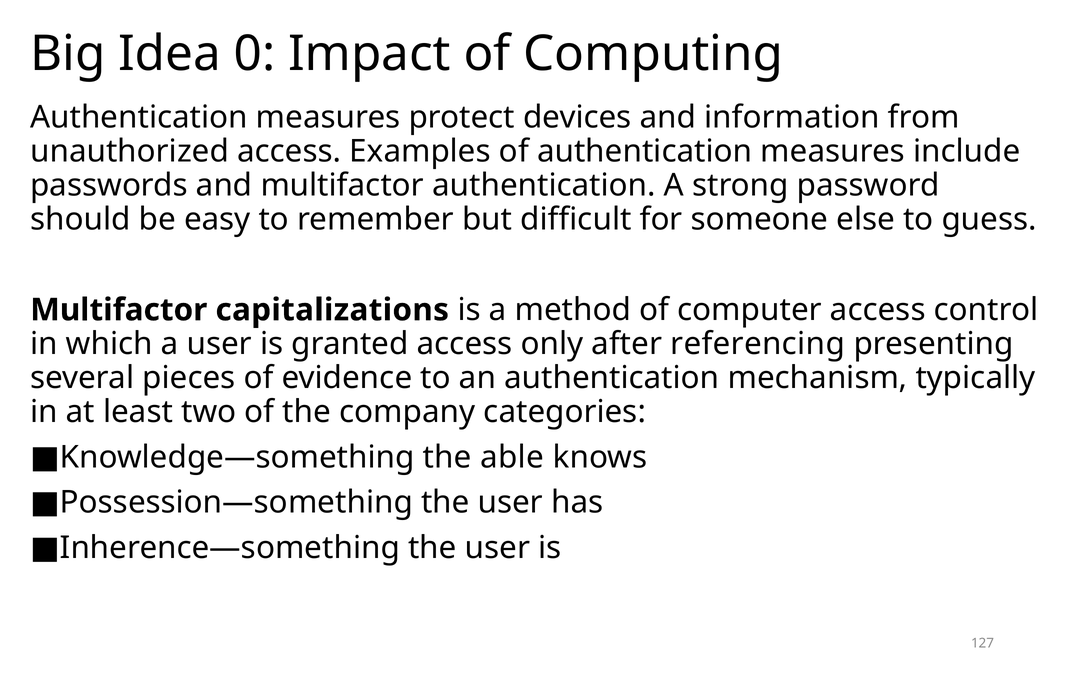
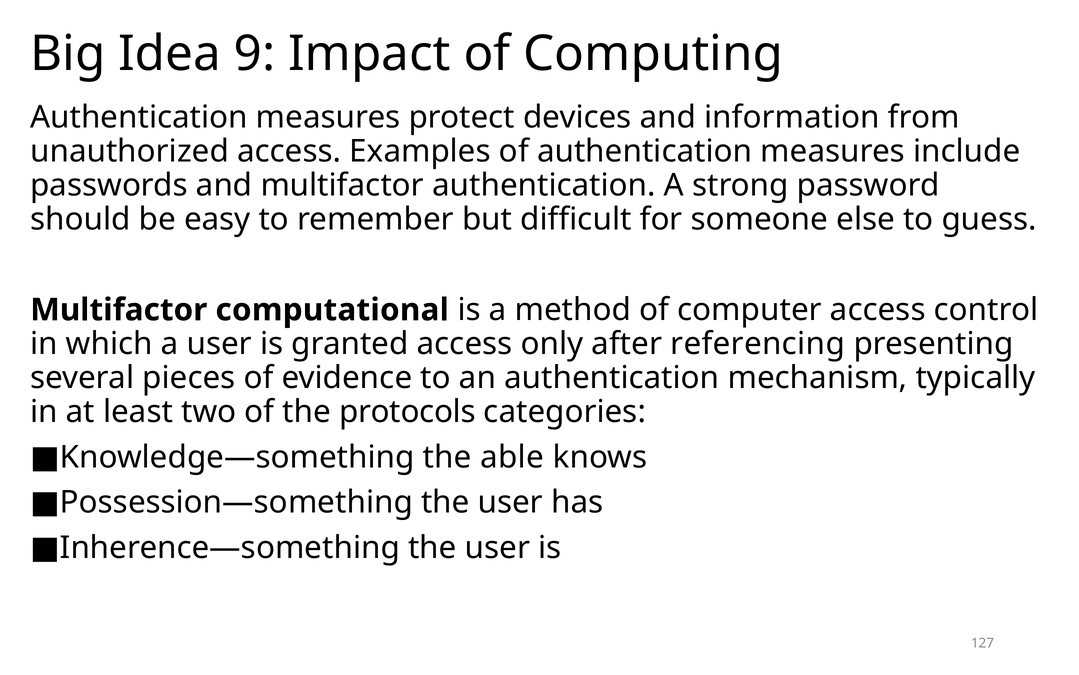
0: 0 -> 9
capitalizations: capitalizations -> computational
company: company -> protocols
